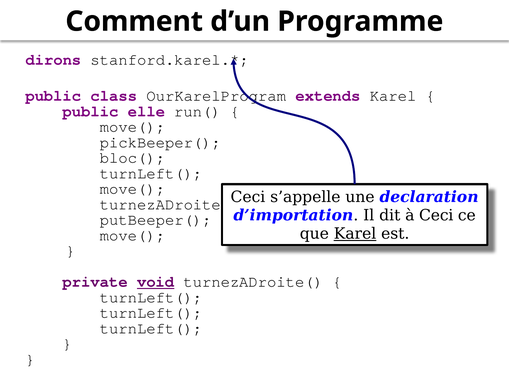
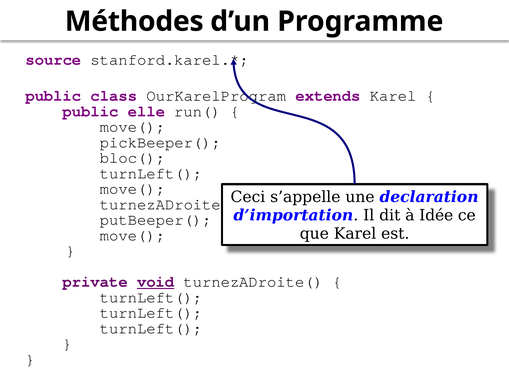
Comment: Comment -> Méthodes
dirons: dirons -> source
à Ceci: Ceci -> Idée
Karel at (355, 234) underline: present -> none
